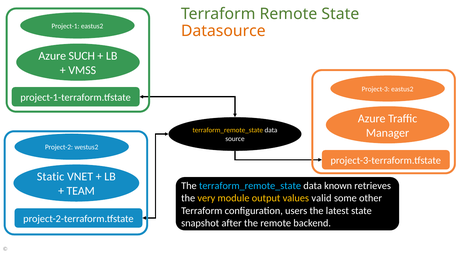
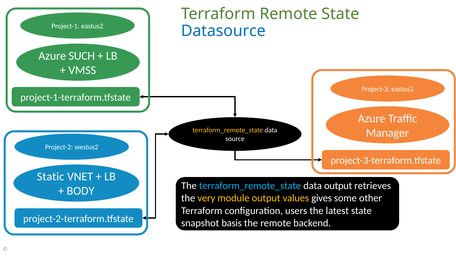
Datasource colour: orange -> blue
data known: known -> output
TEAM: TEAM -> BODY
valid: valid -> gives
after: after -> basis
